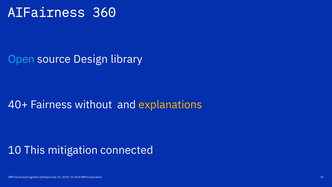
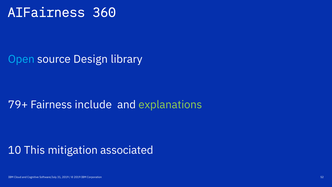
40+: 40+ -> 79+
without: without -> include
explanations colour: yellow -> light green
connected: connected -> associated
